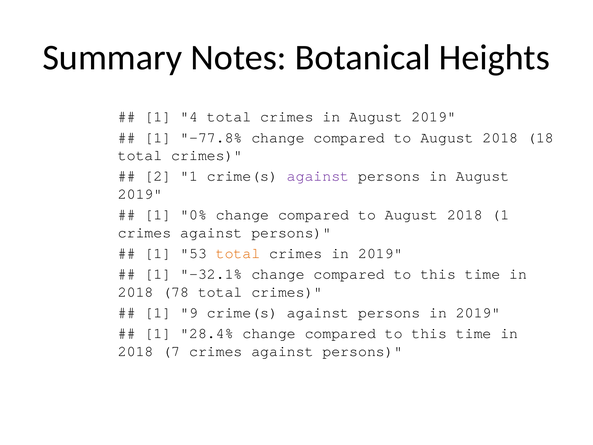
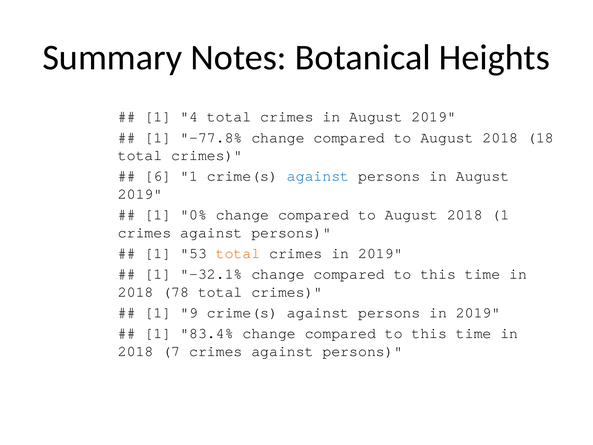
2: 2 -> 6
against at (318, 176) colour: purple -> blue
28.4%: 28.4% -> 83.4%
